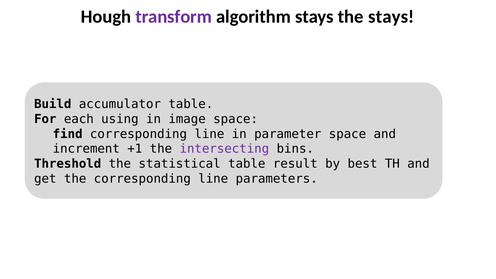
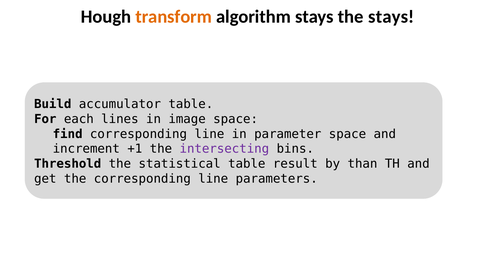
transform colour: purple -> orange
using: using -> lines
best: best -> than
